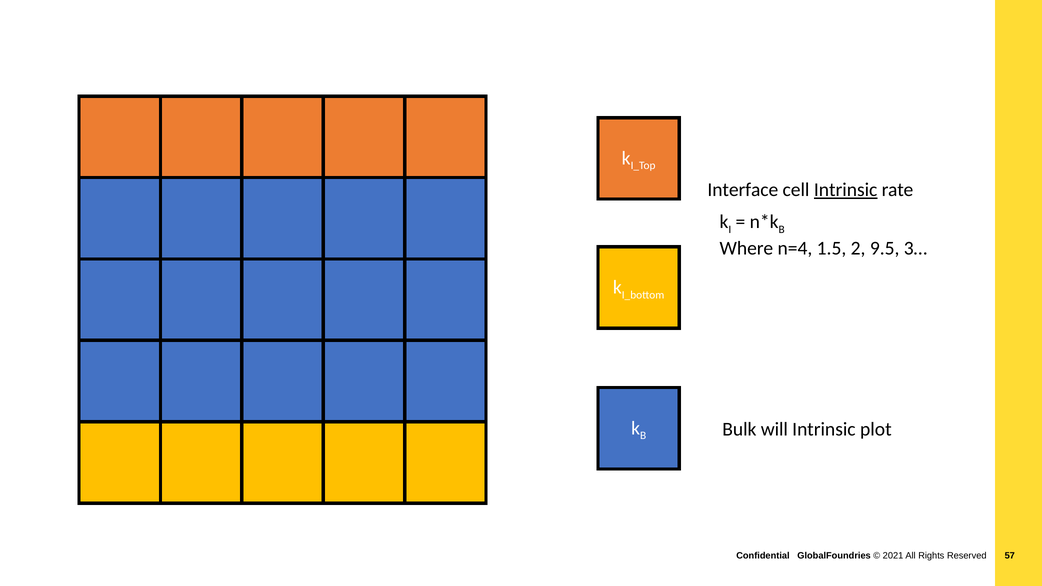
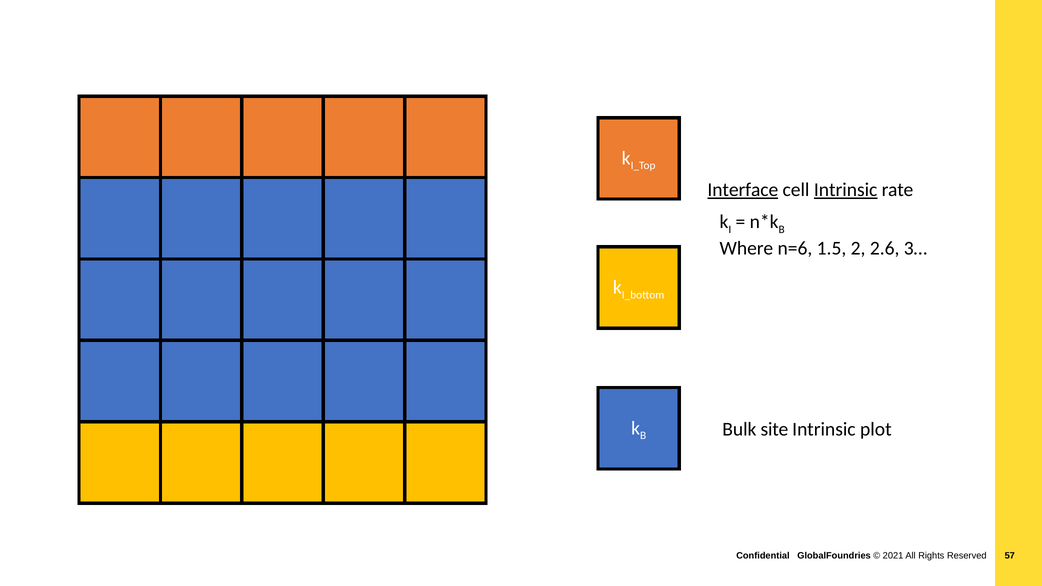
Interface underline: none -> present
n=4: n=4 -> n=6
9.5: 9.5 -> 2.6
will: will -> site
